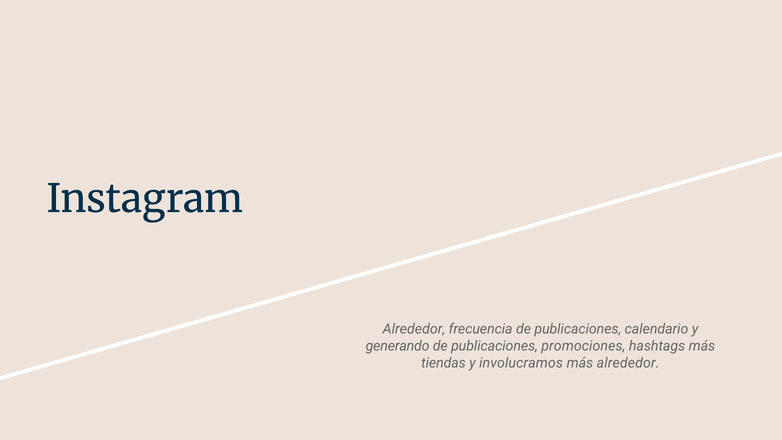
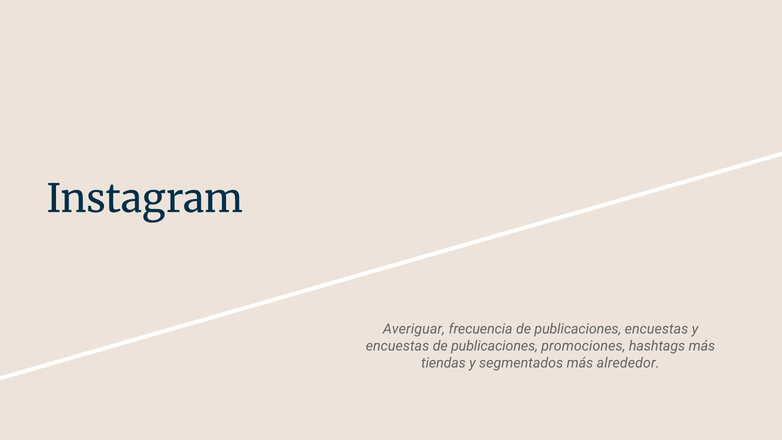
Alrededor at (414, 329): Alrededor -> Averiguar
publicaciones calendario: calendario -> encuestas
generando at (398, 346): generando -> encuestas
involucramos: involucramos -> segmentados
